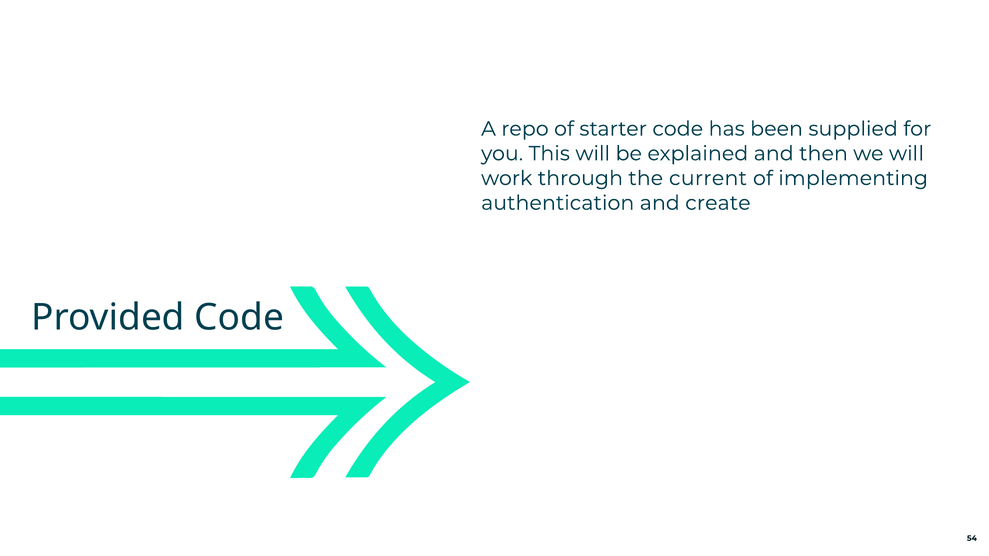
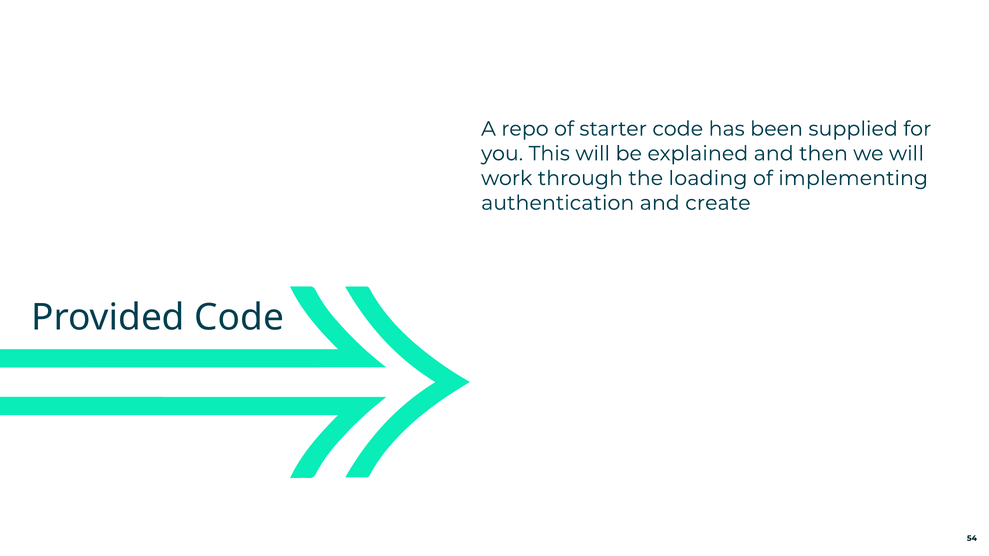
current: current -> loading
